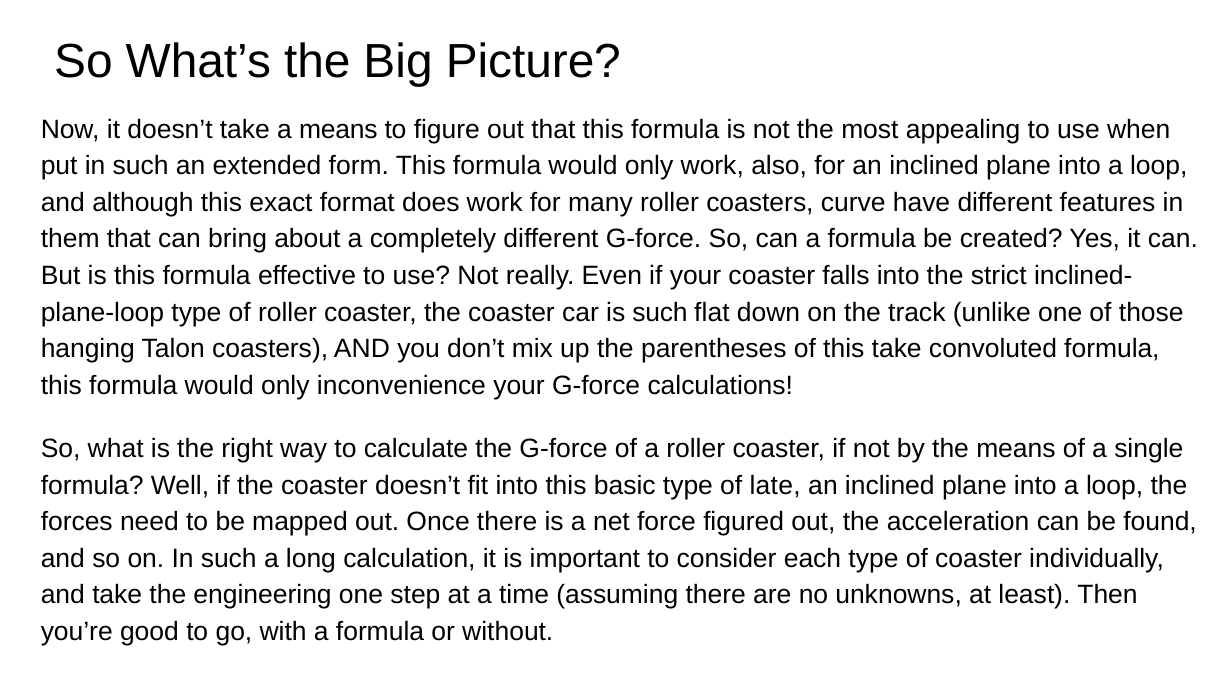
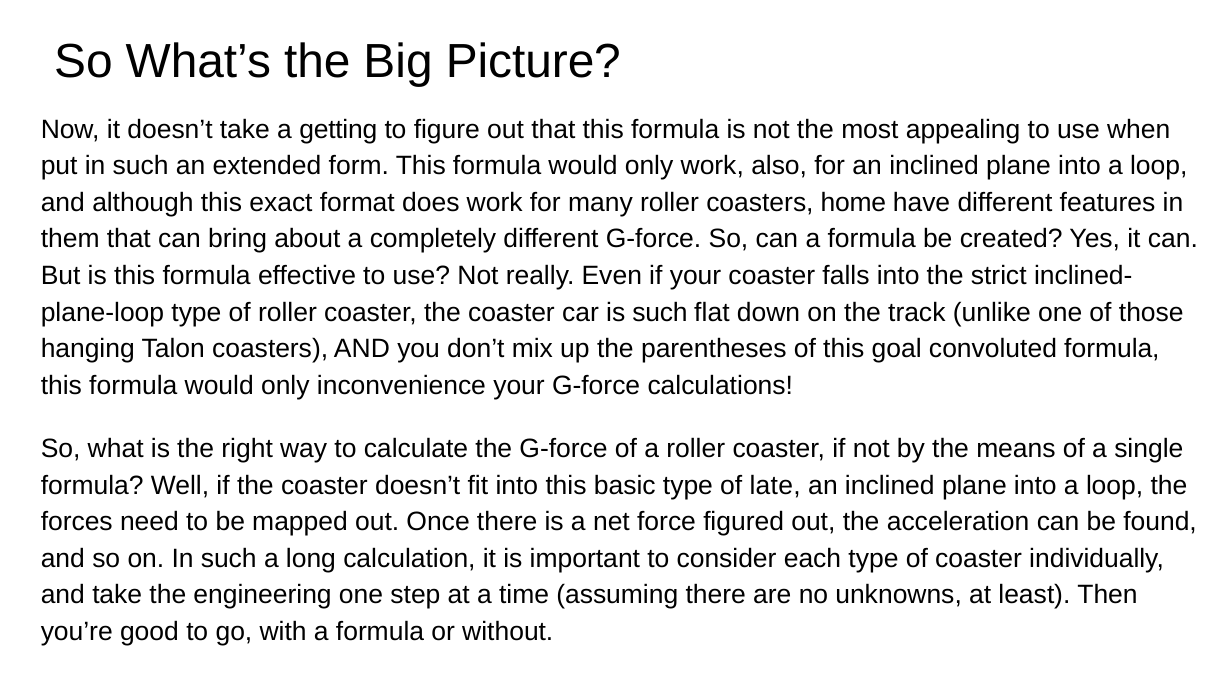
a means: means -> getting
curve: curve -> home
this take: take -> goal
